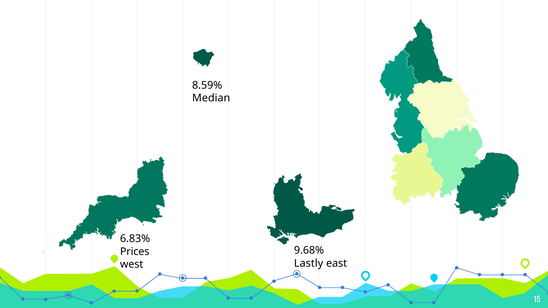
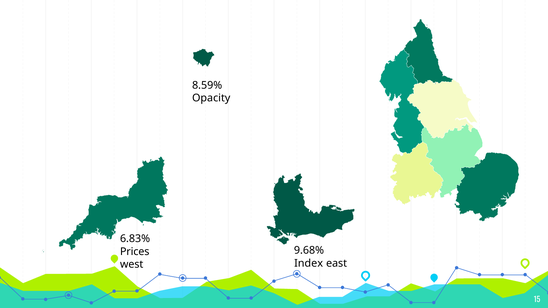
Median: Median -> Opacity
Lastly: Lastly -> Index
